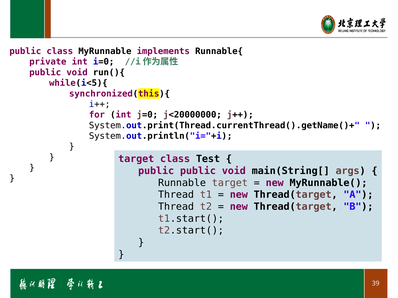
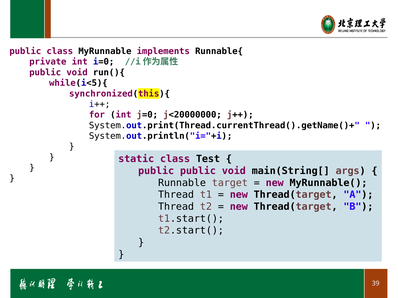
target at (136, 159): target -> static
